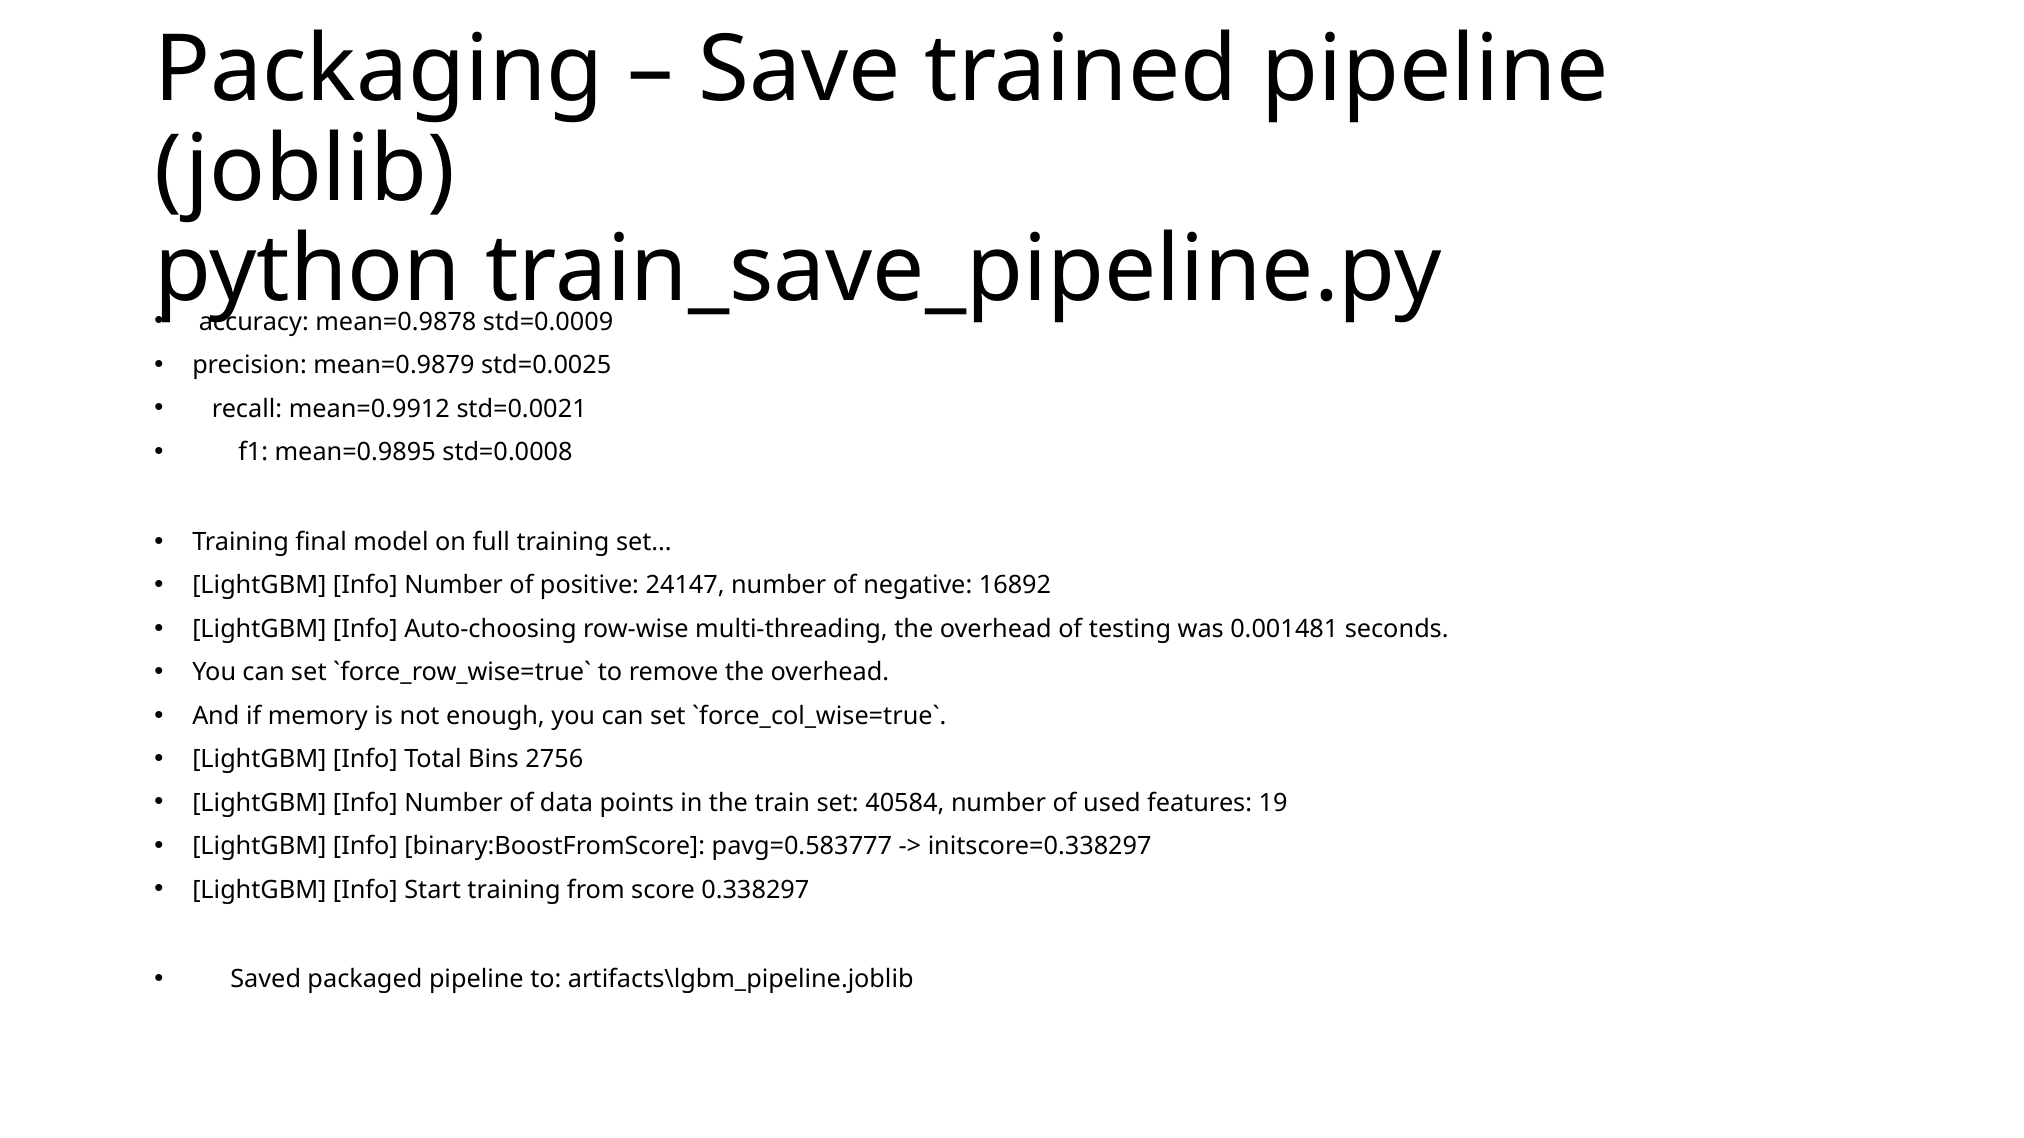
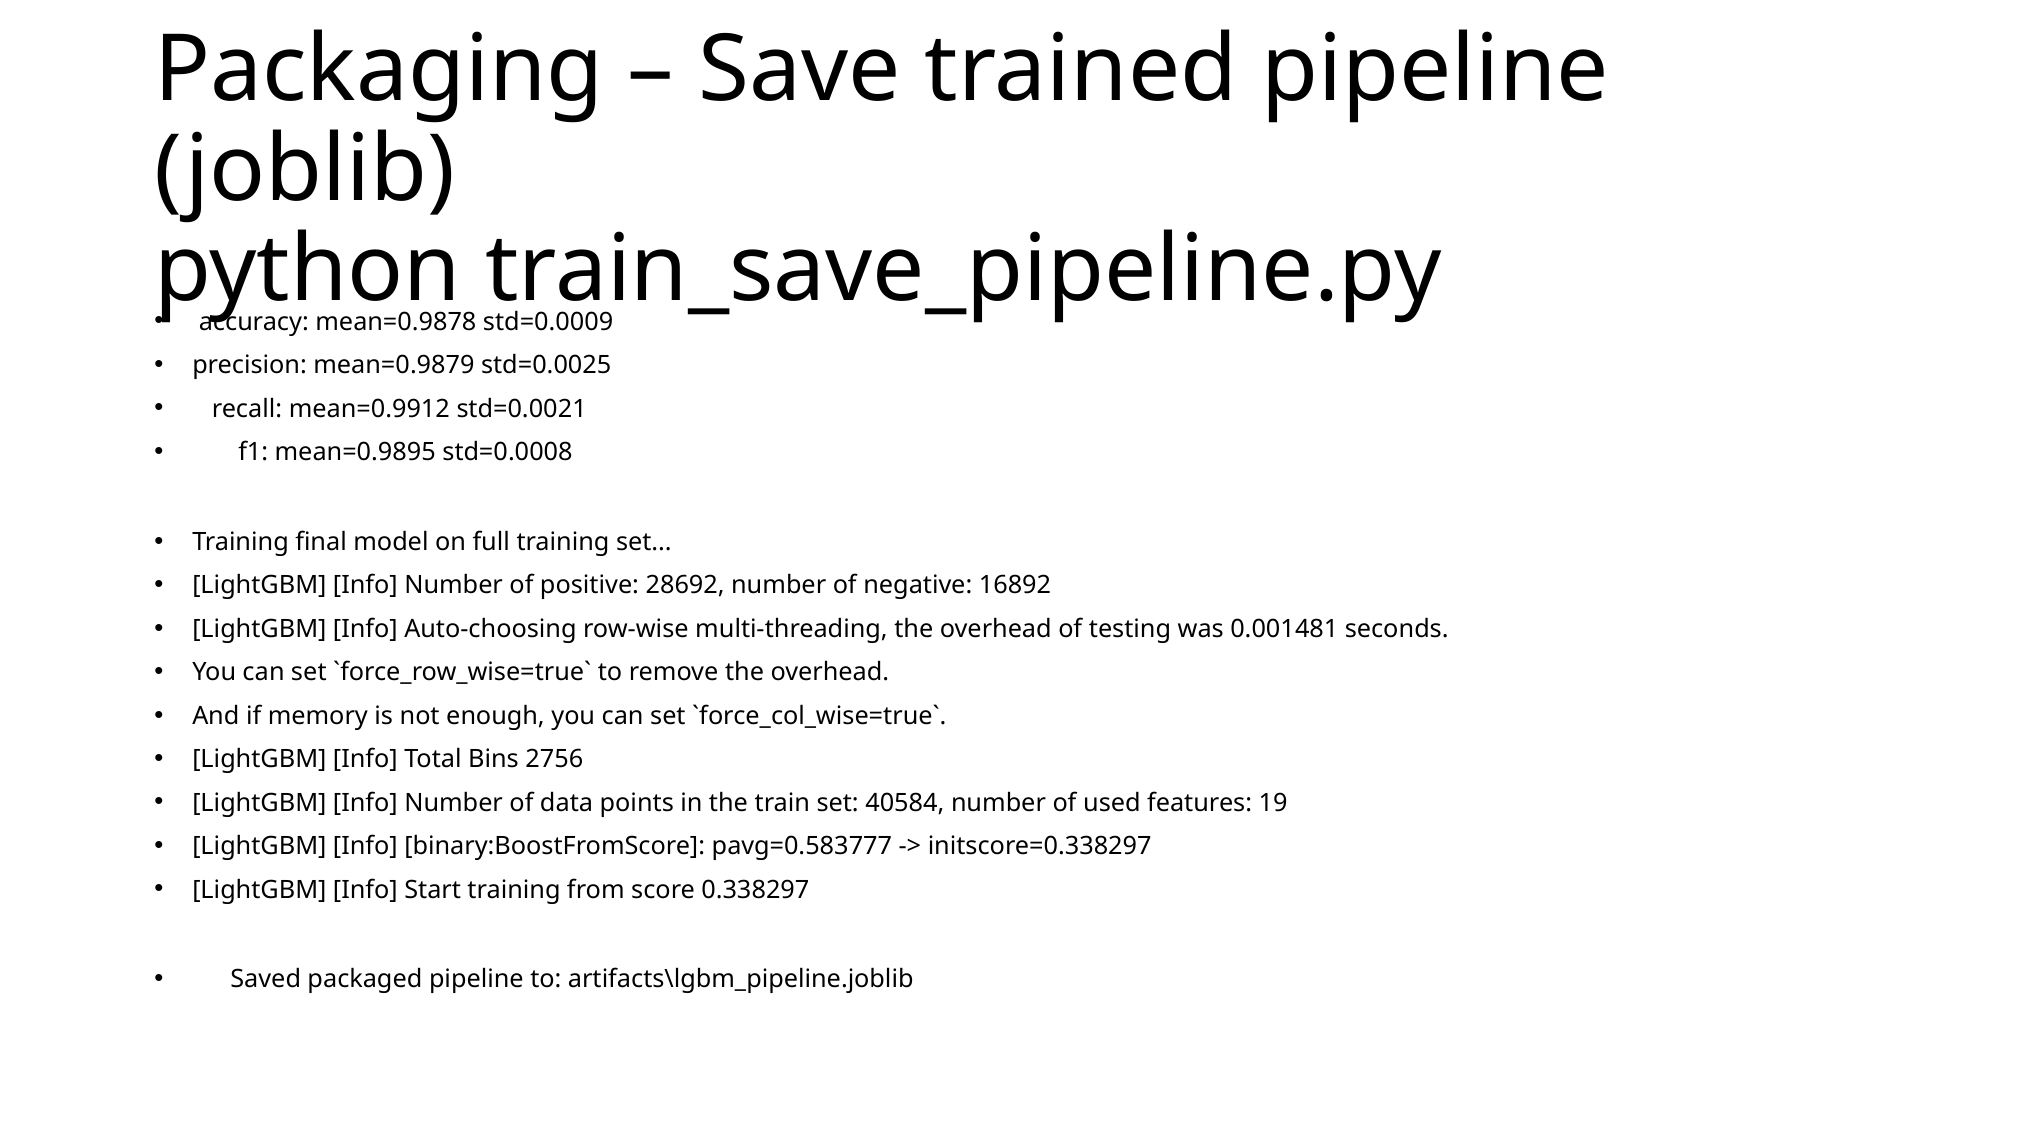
24147: 24147 -> 28692
